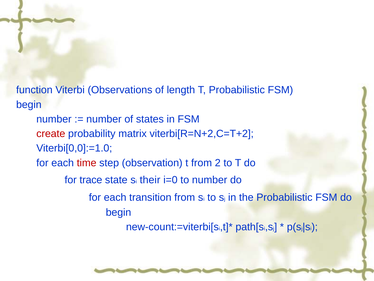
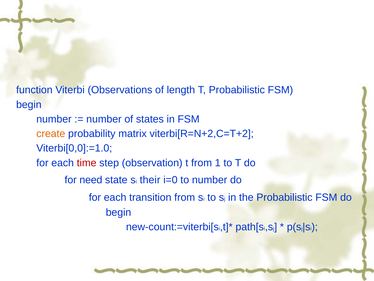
create colour: red -> orange
2: 2 -> 1
trace: trace -> need
